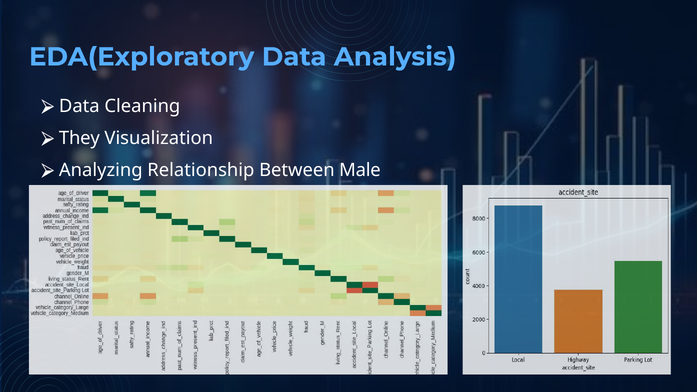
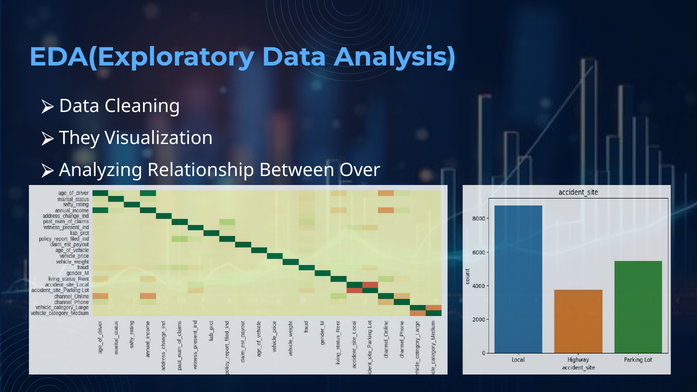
Male: Male -> Over
